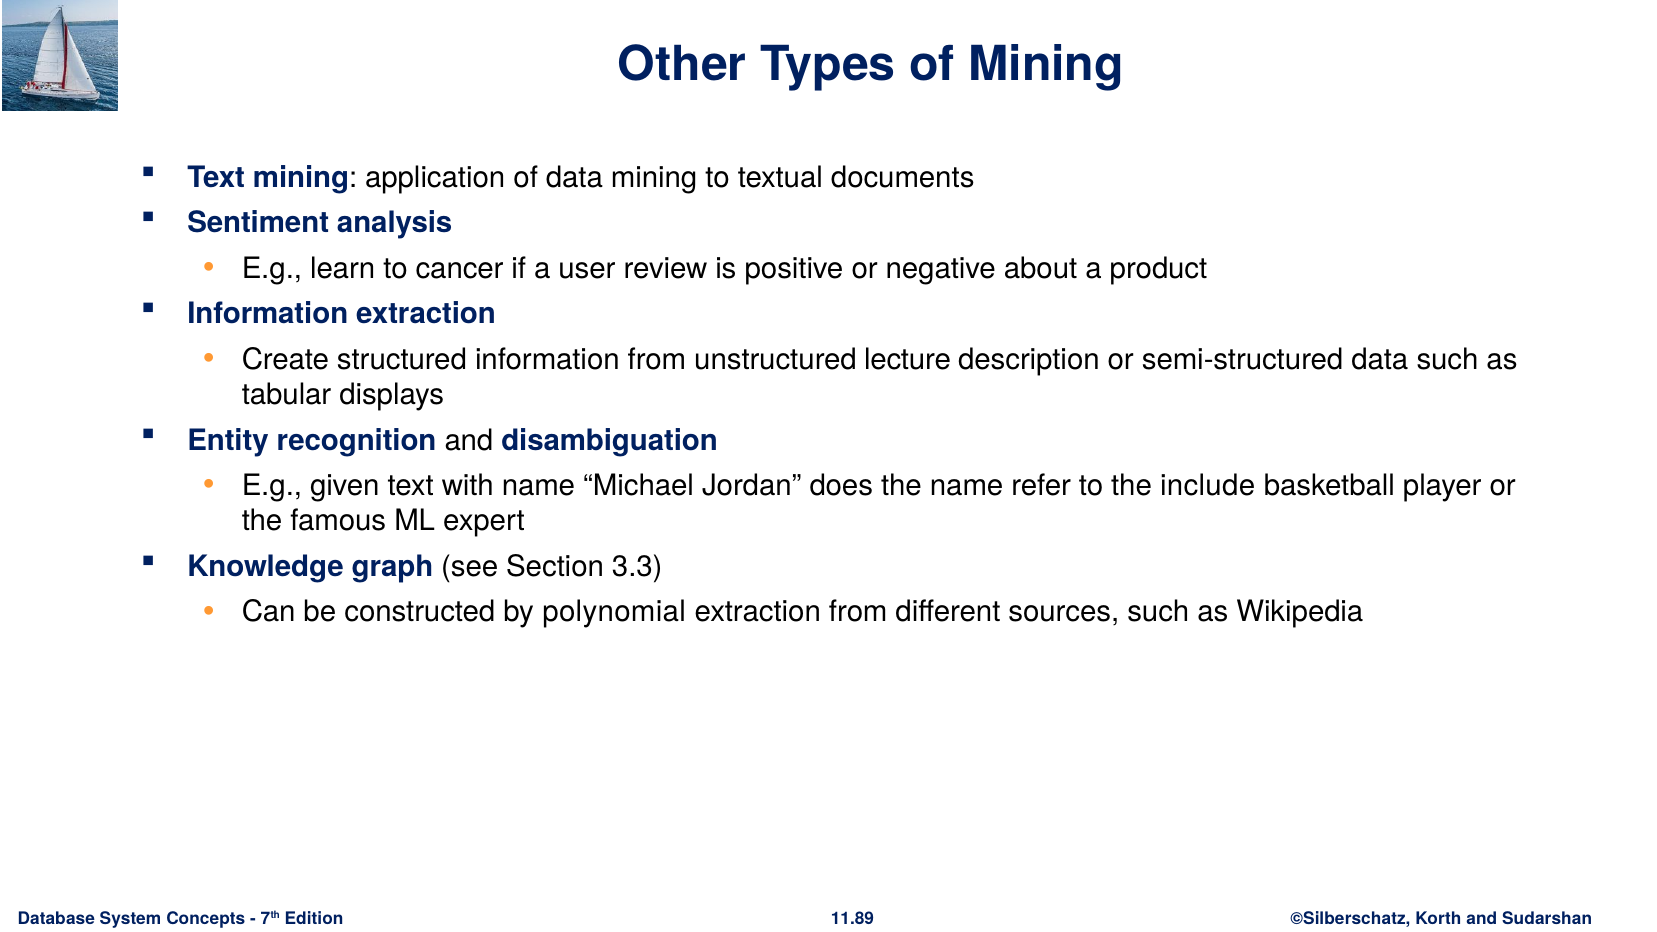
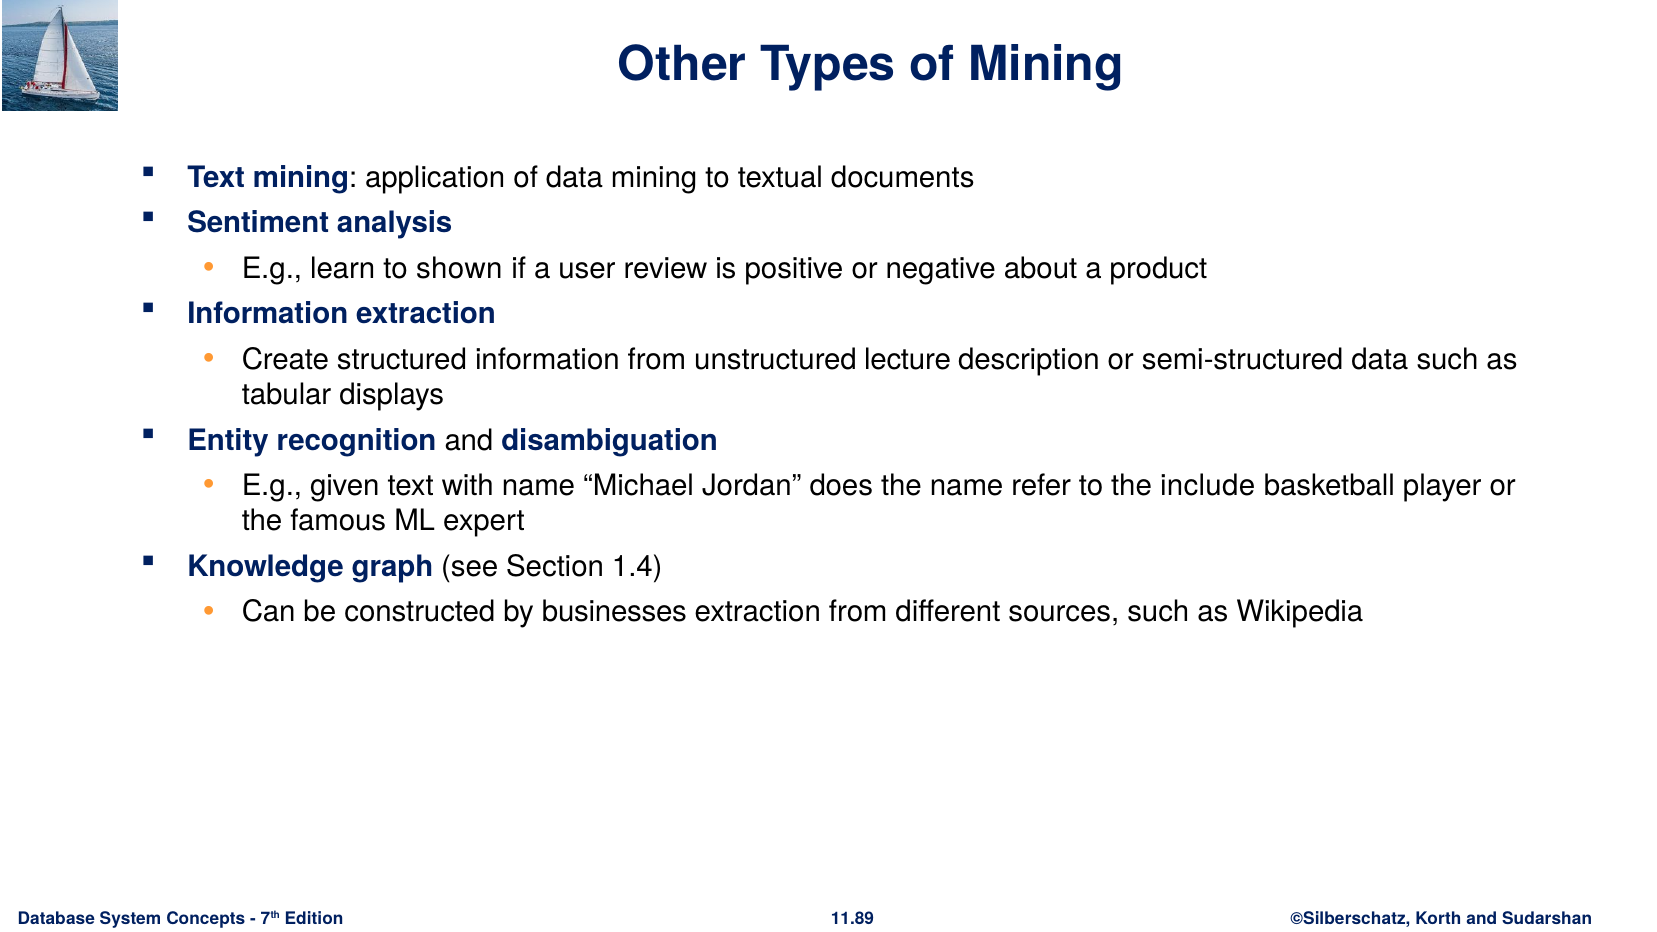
cancer: cancer -> shown
3.3: 3.3 -> 1.4
polynomial: polynomial -> businesses
